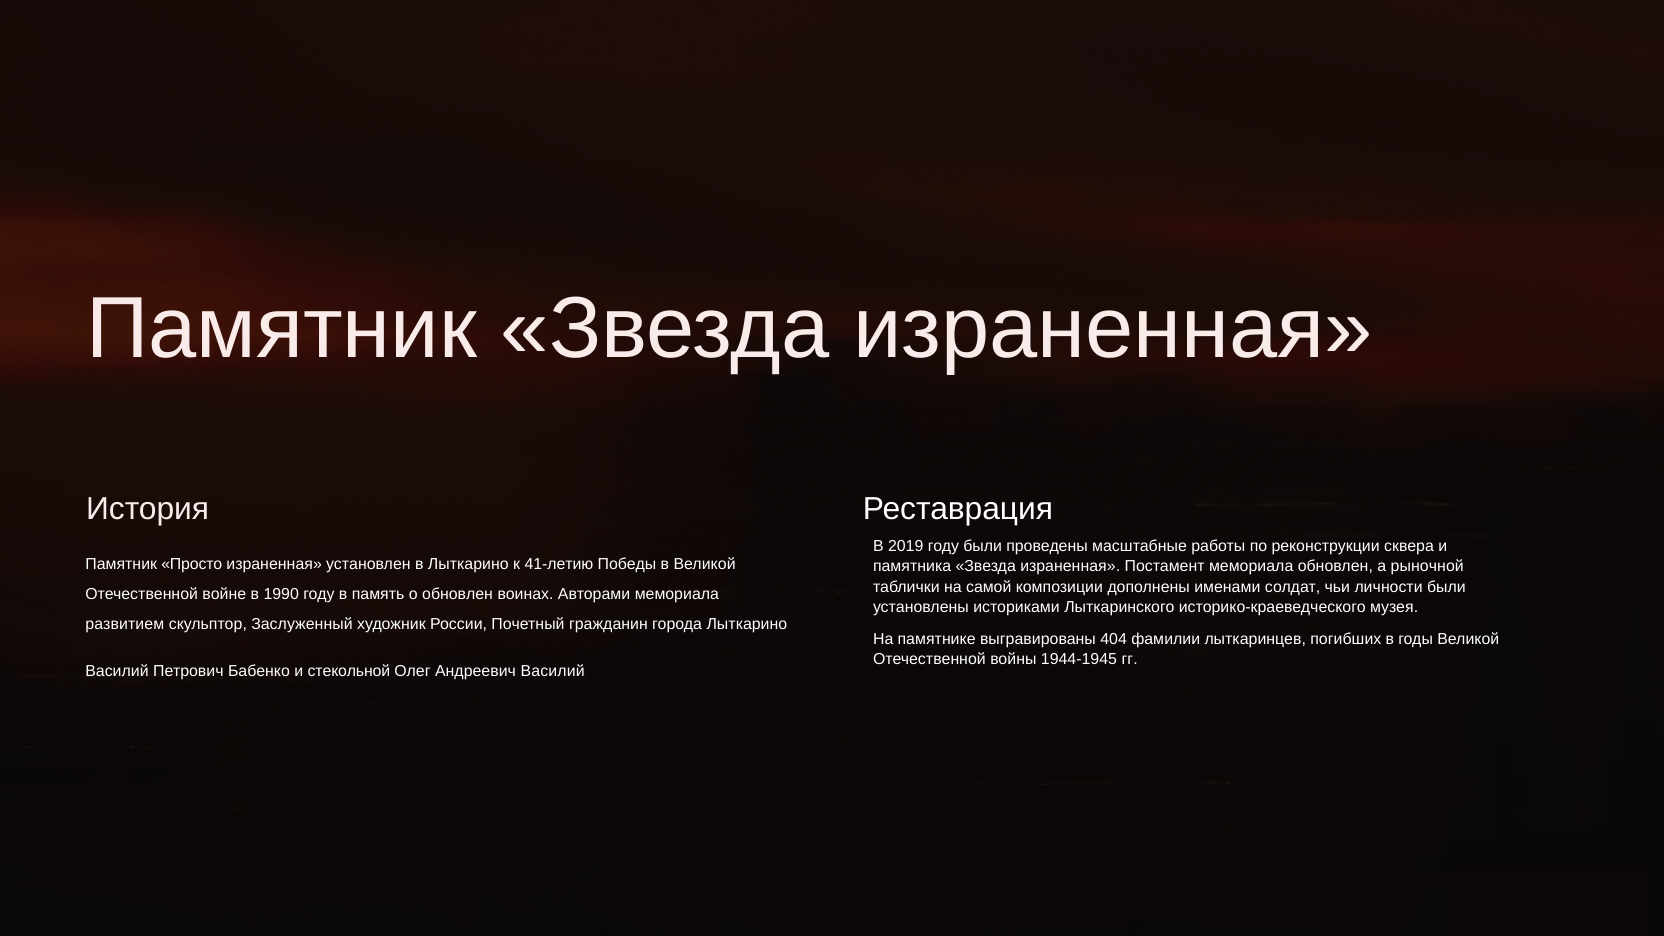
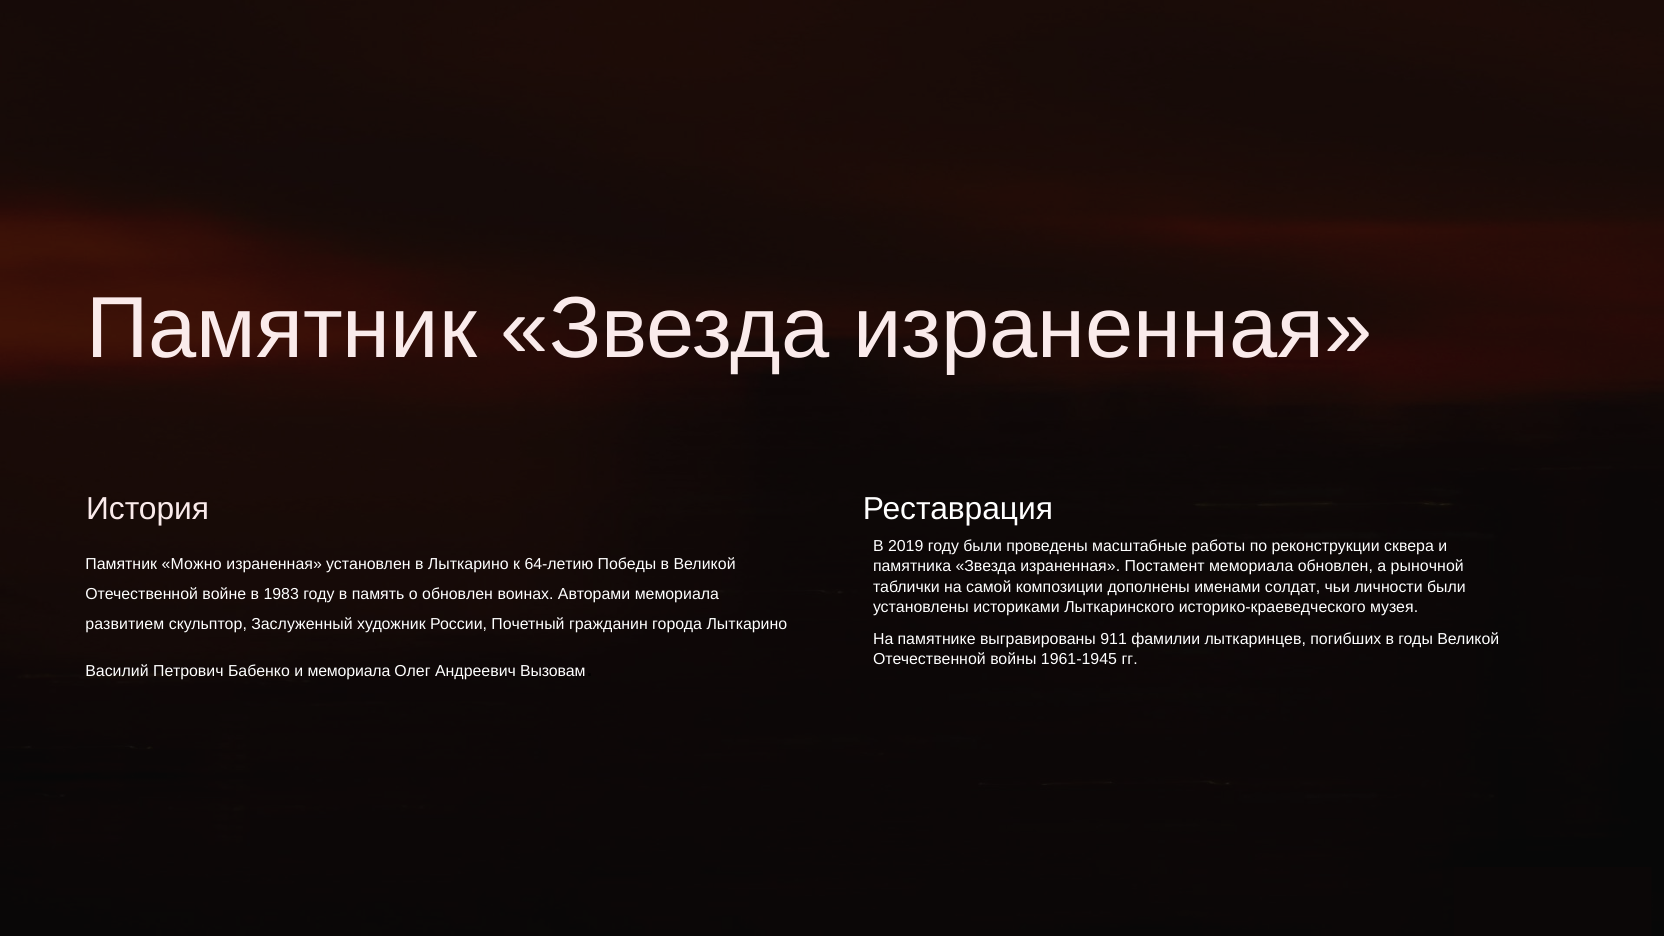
Просто: Просто -> Можно
41-летию: 41-летию -> 64-летию
1990: 1990 -> 1983
404: 404 -> 911
1944-1945: 1944-1945 -> 1961-1945
и стекольной: стекольной -> мемориала
Андреевич Василий: Василий -> Вызовам
